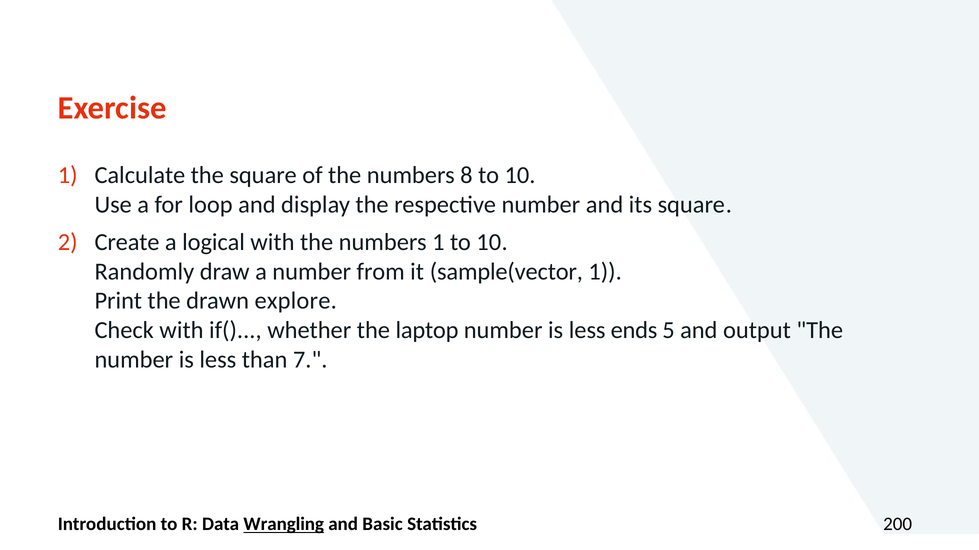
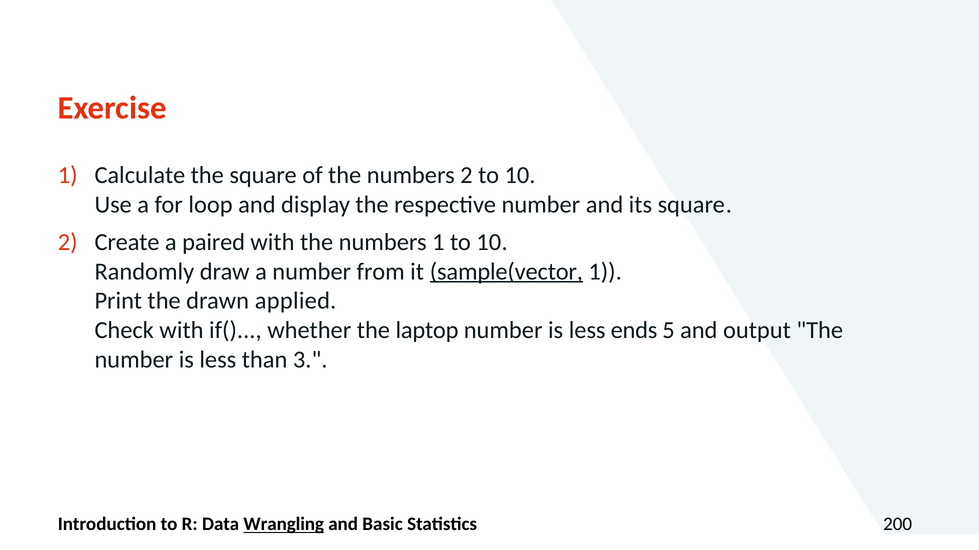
numbers 8: 8 -> 2
logical: logical -> paired
sample(vector underline: none -> present
explore: explore -> applied
7: 7 -> 3
